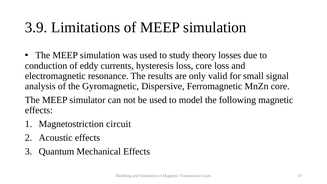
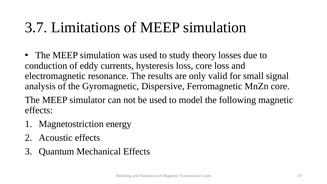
3.9: 3.9 -> 3.7
circuit: circuit -> energy
